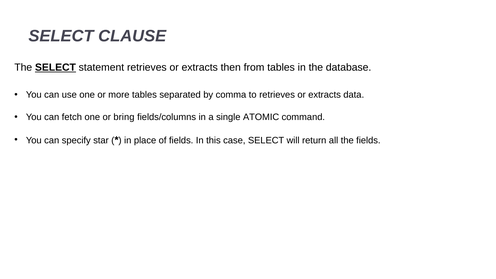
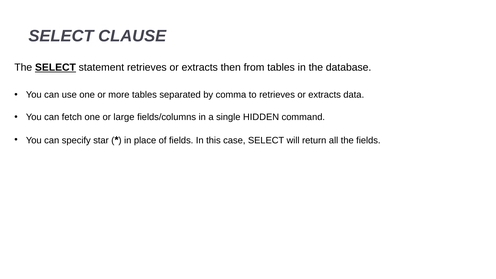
bring: bring -> large
ATOMIC: ATOMIC -> HIDDEN
